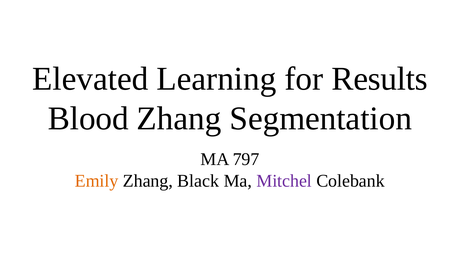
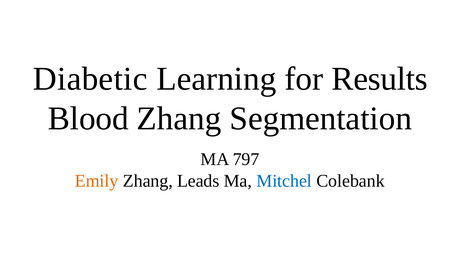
Elevated: Elevated -> Diabetic
Black: Black -> Leads
Mitchel colour: purple -> blue
